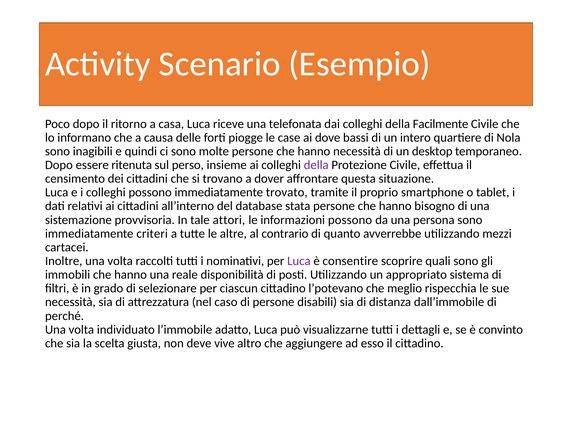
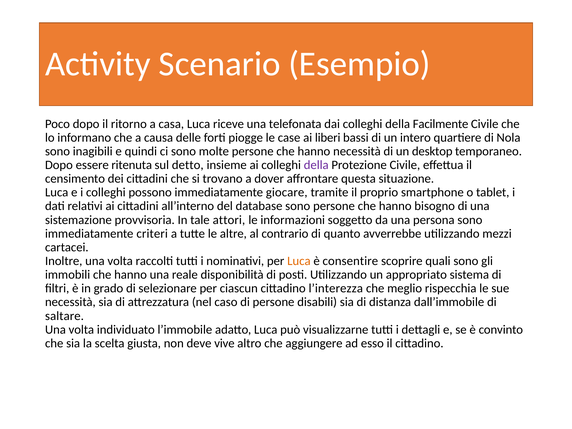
dove: dove -> liberi
perso: perso -> detto
trovato: trovato -> giocare
database stata: stata -> sono
informazioni possono: possono -> soggetto
Luca at (299, 261) colour: purple -> orange
l’potevano: l’potevano -> l’interezza
perché: perché -> saltare
